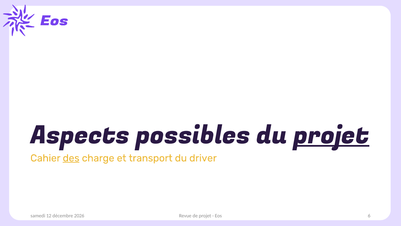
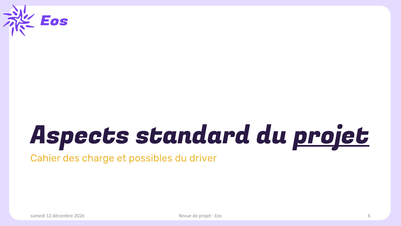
possibles: possibles -> standard
des underline: present -> none
transport: transport -> possibles
